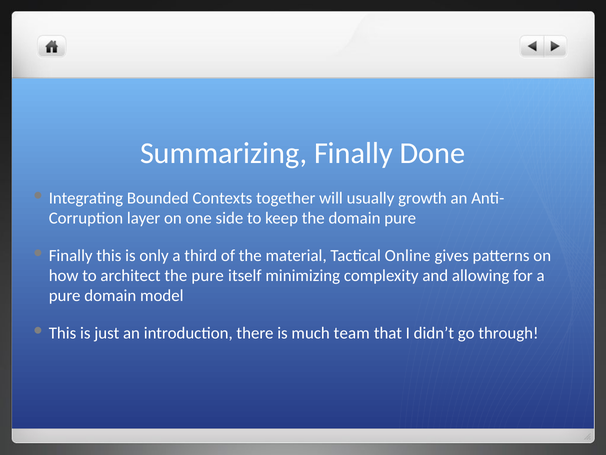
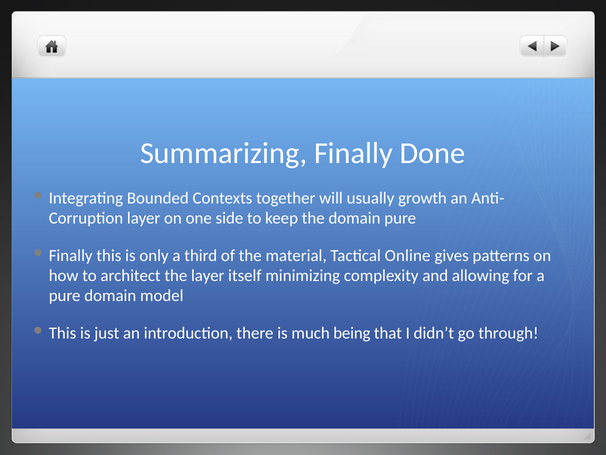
the pure: pure -> layer
team: team -> being
